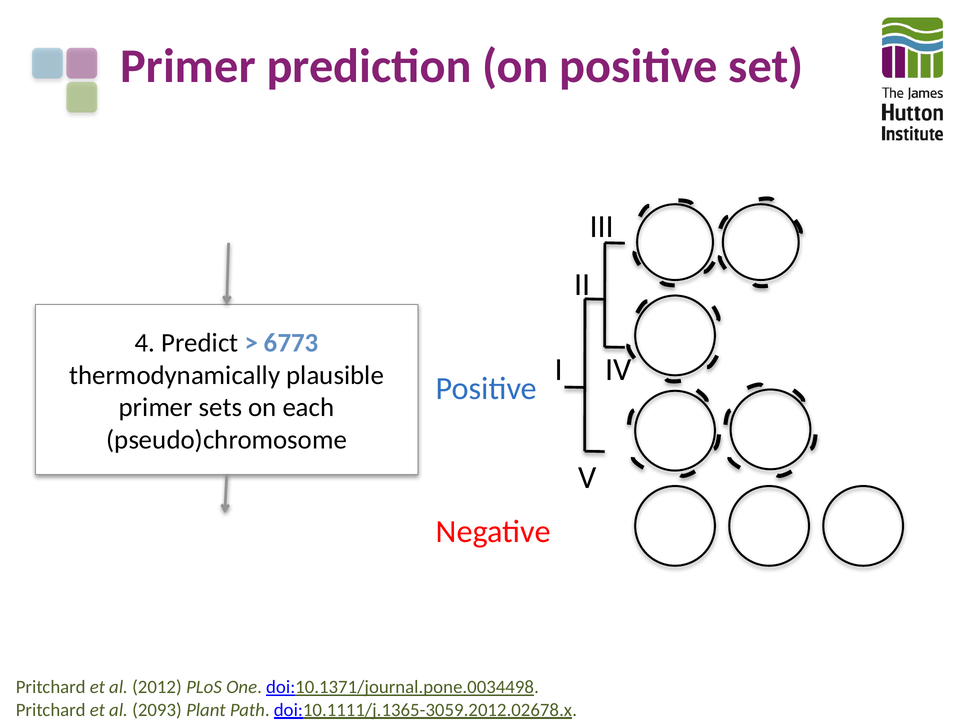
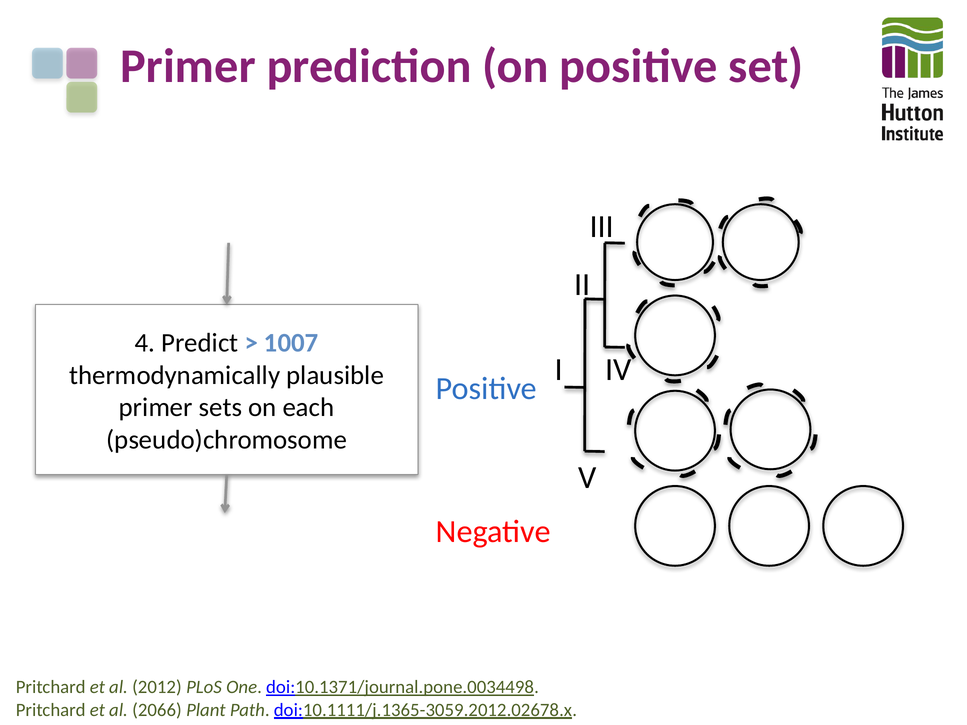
6773: 6773 -> 1007
2093: 2093 -> 2066
